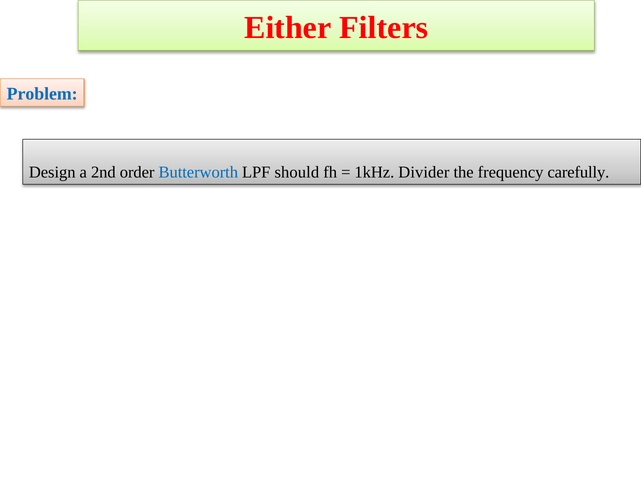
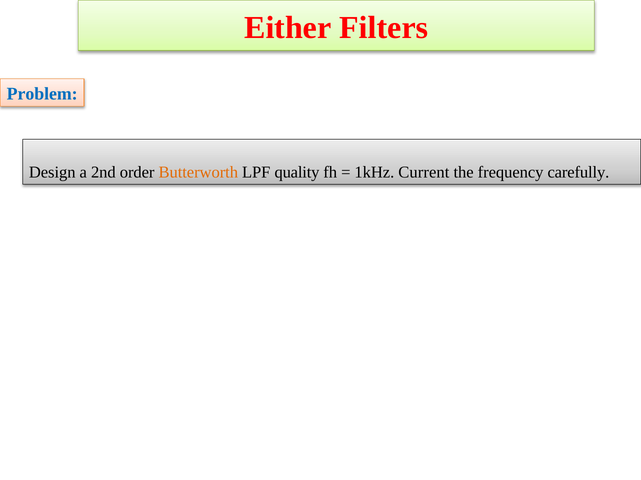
Butterworth colour: blue -> orange
should: should -> quality
Divider: Divider -> Current
